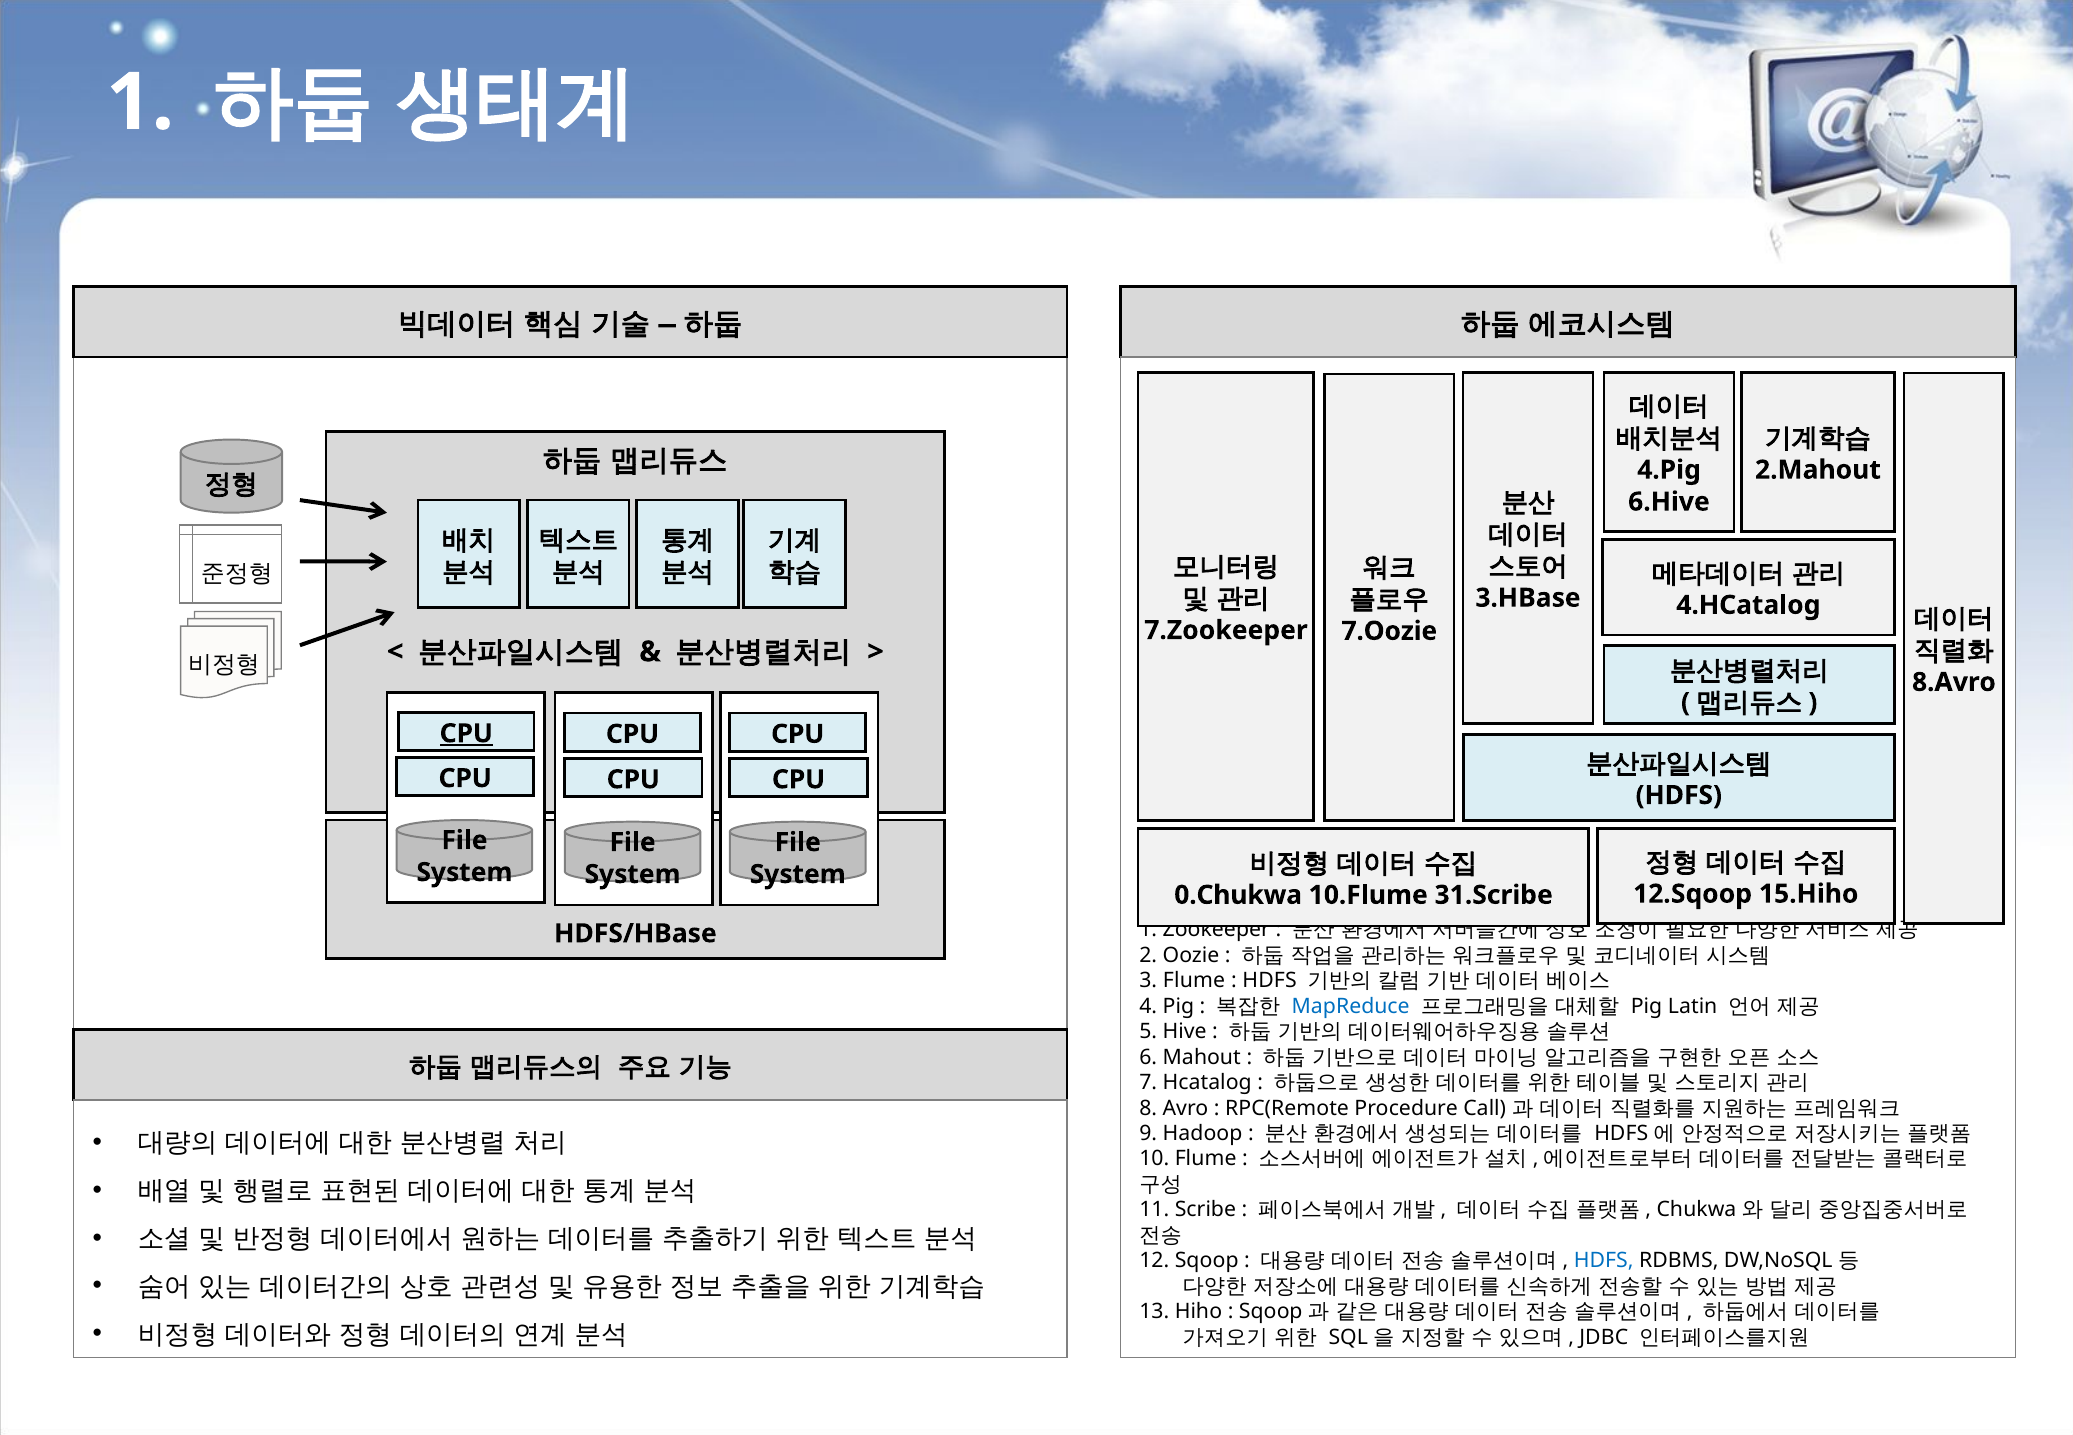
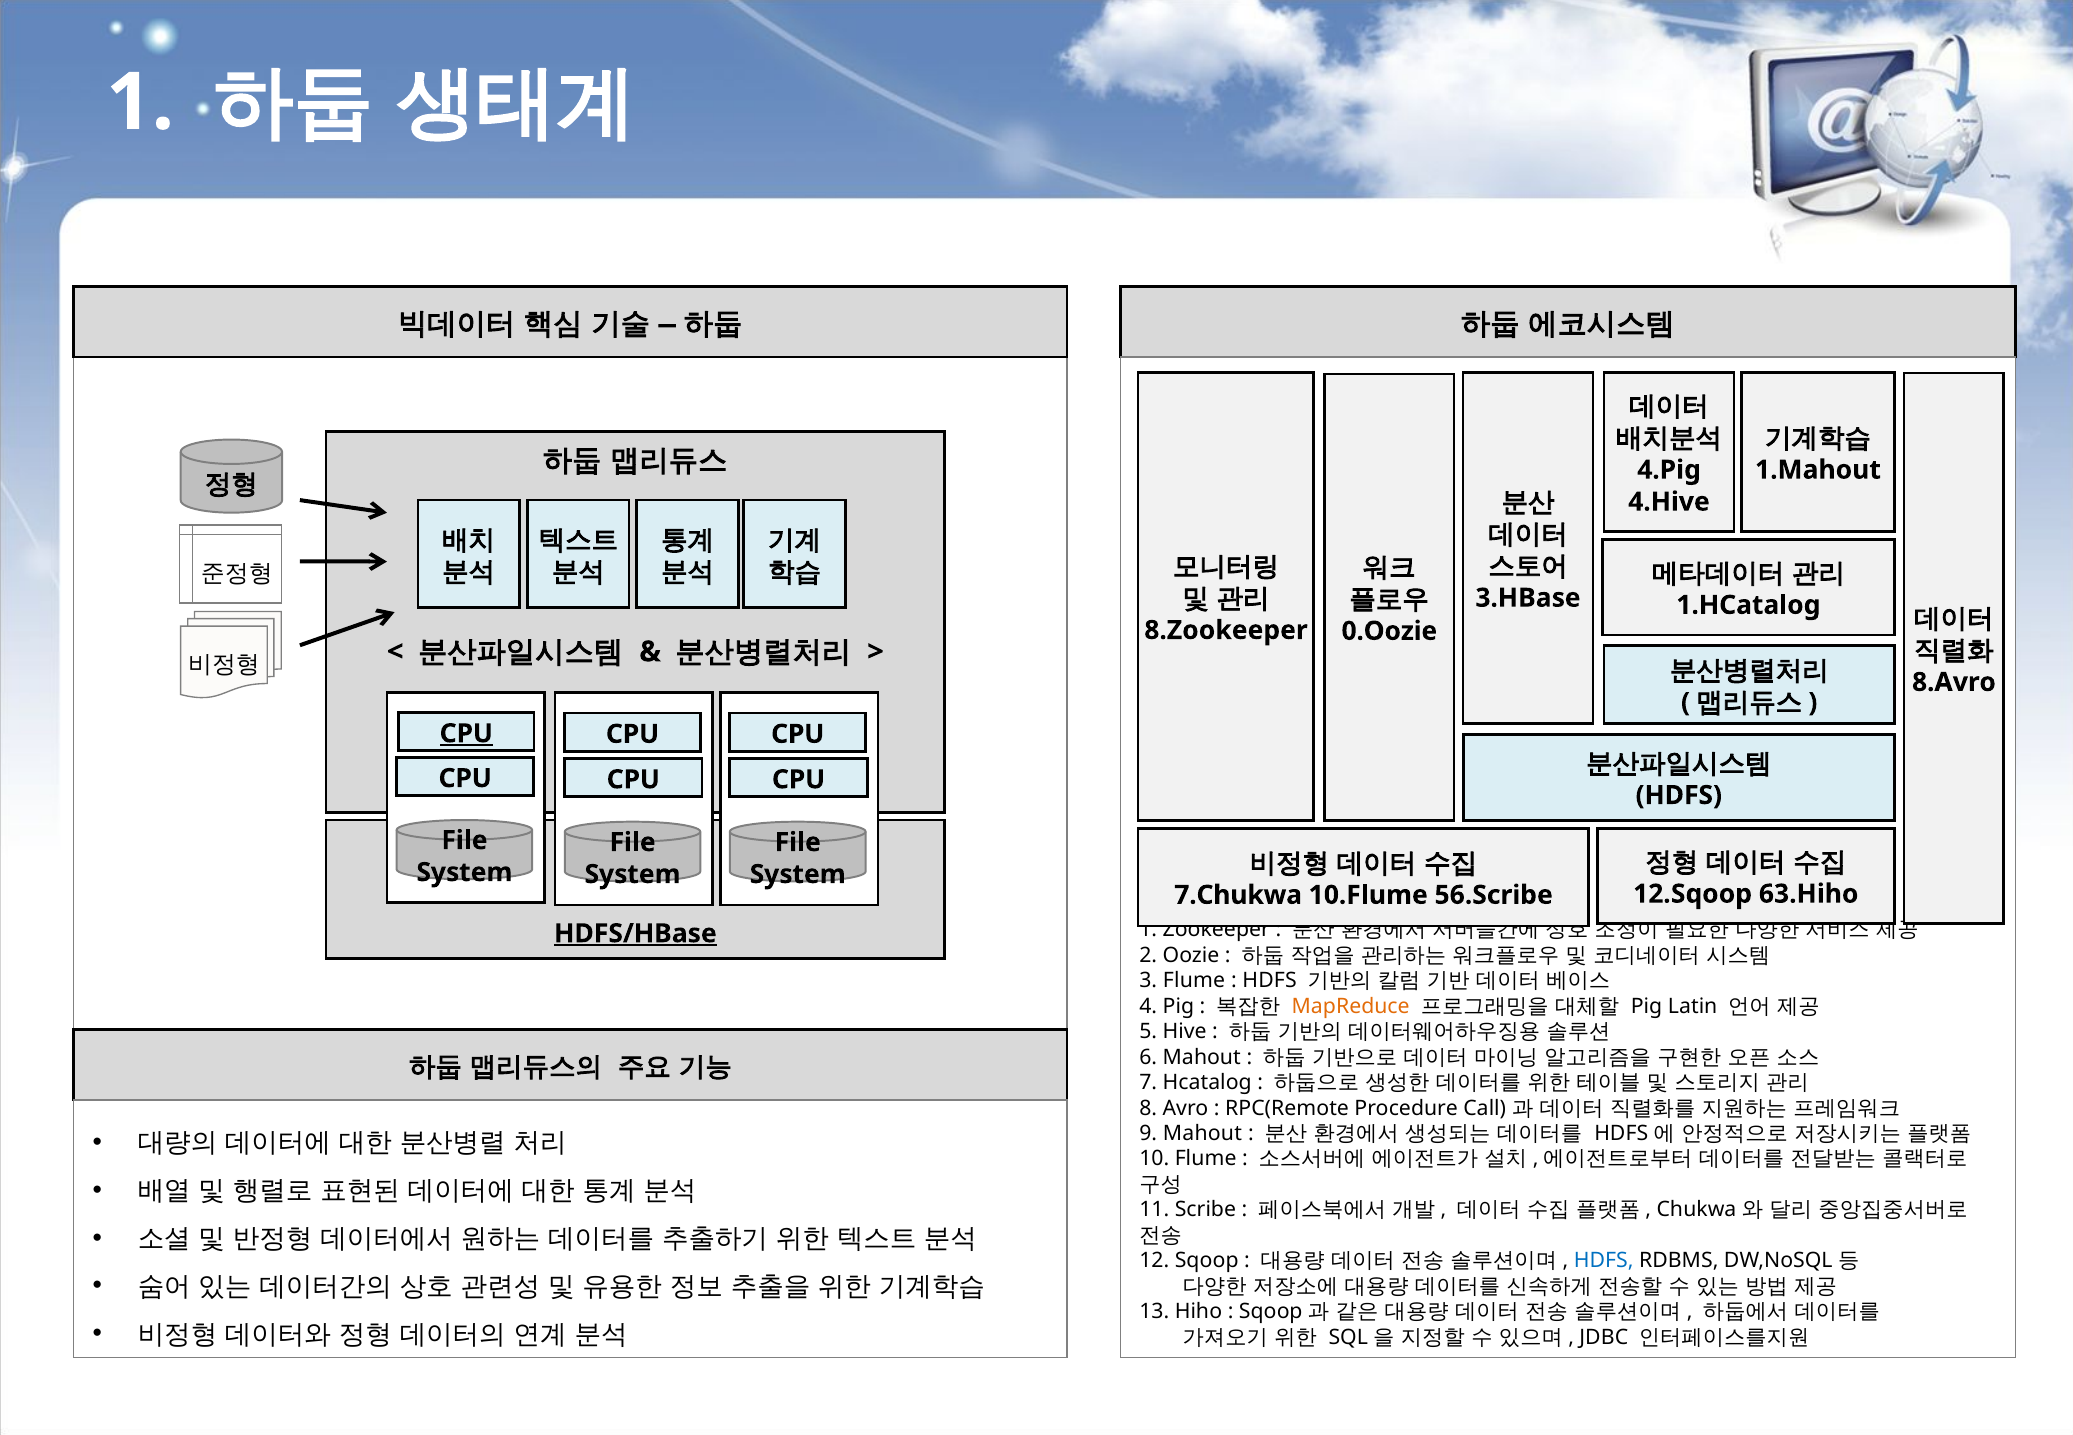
2.Mahout: 2.Mahout -> 1.Mahout
6.Hive: 6.Hive -> 4.Hive
4.HCatalog: 4.HCatalog -> 1.HCatalog
7.Zookeeper: 7.Zookeeper -> 8.Zookeeper
7.Oozie: 7.Oozie -> 0.Oozie
15.Hiho: 15.Hiho -> 63.Hiho
0.Chukwa: 0.Chukwa -> 7.Chukwa
31.Scribe: 31.Scribe -> 56.Scribe
HDFS/HBase underline: none -> present
MapReduce colour: blue -> orange
9 Hadoop: Hadoop -> Mahout
